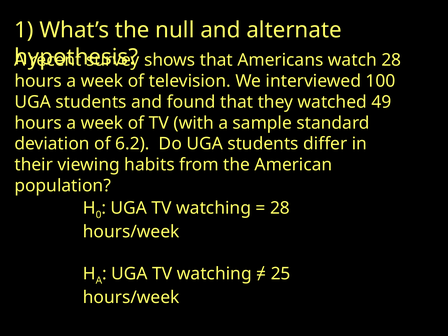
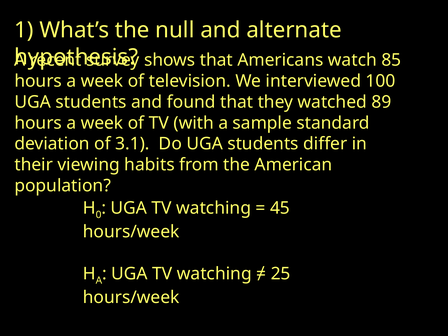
watch 28: 28 -> 85
49: 49 -> 89
6.2: 6.2 -> 3.1
28 at (280, 208): 28 -> 45
